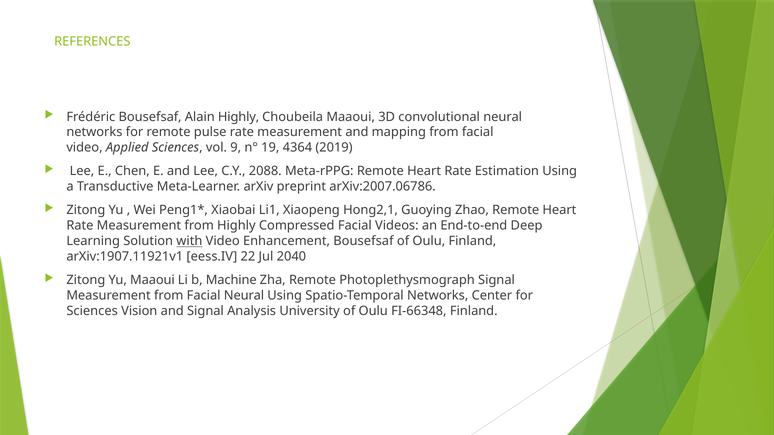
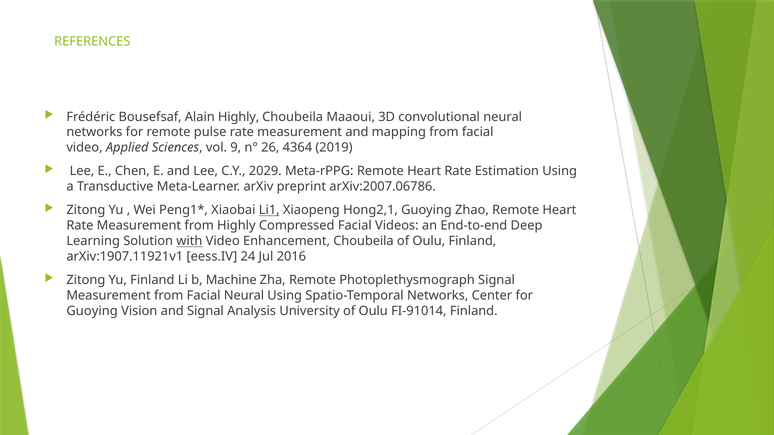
19: 19 -> 26
2088: 2088 -> 2029
Li1 underline: none -> present
Enhancement Bousefsaf: Bousefsaf -> Choubeila
22: 22 -> 24
2040: 2040 -> 2016
Yu Maaoui: Maaoui -> Finland
Sciences at (92, 311): Sciences -> Guoying
FI-66348: FI-66348 -> FI-91014
